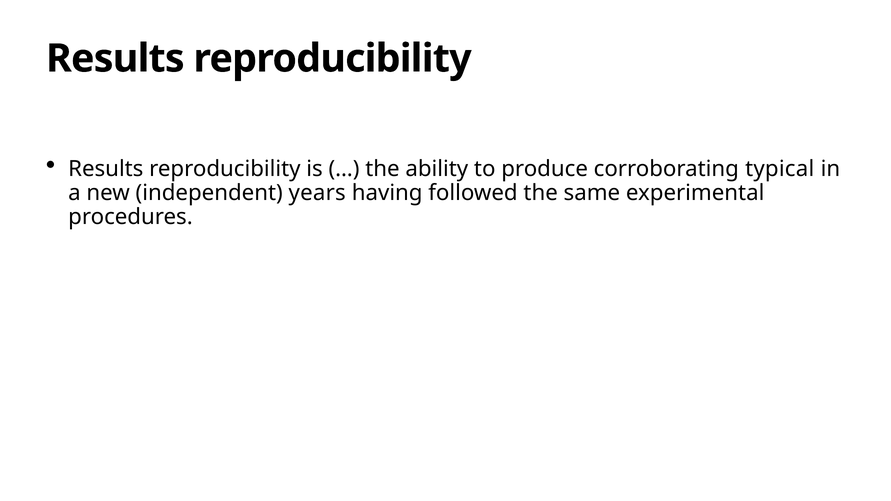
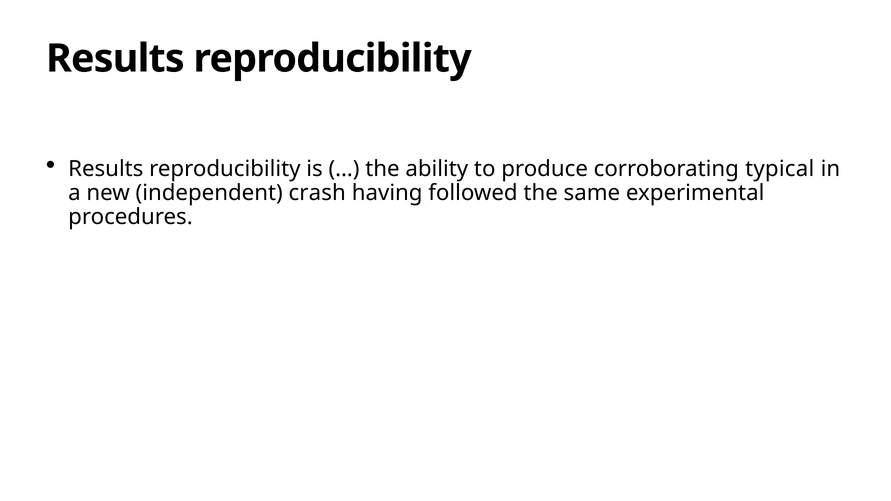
years: years -> crash
